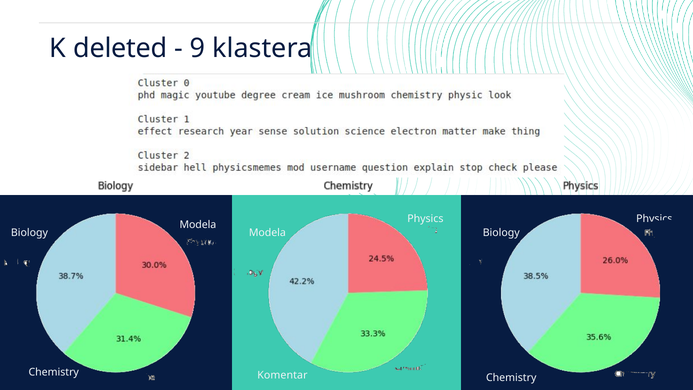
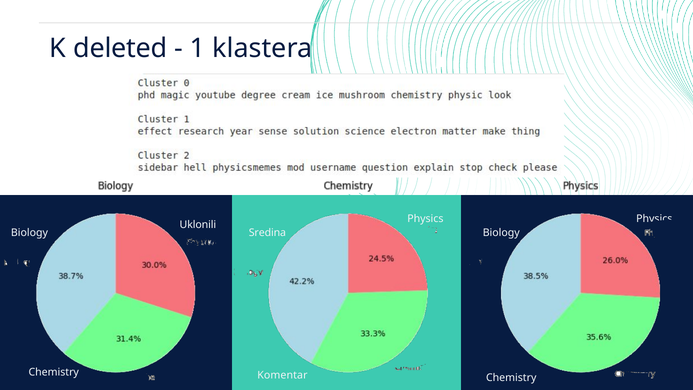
9: 9 -> 1
Modela at (198, 225): Modela -> Uklonili
Biology Modela: Modela -> Sredina
